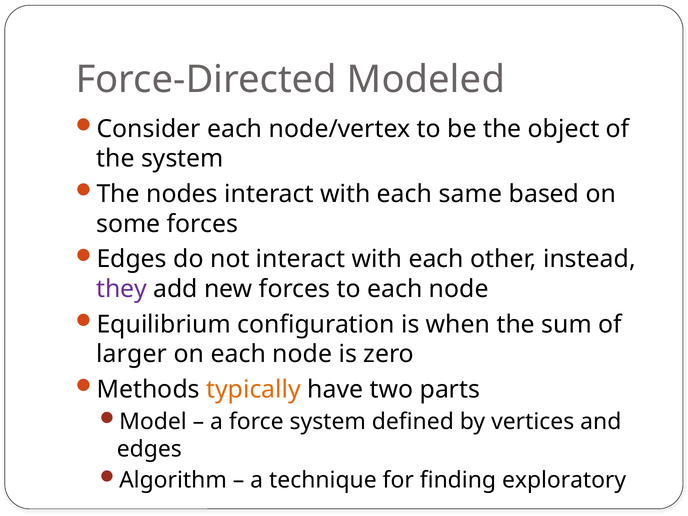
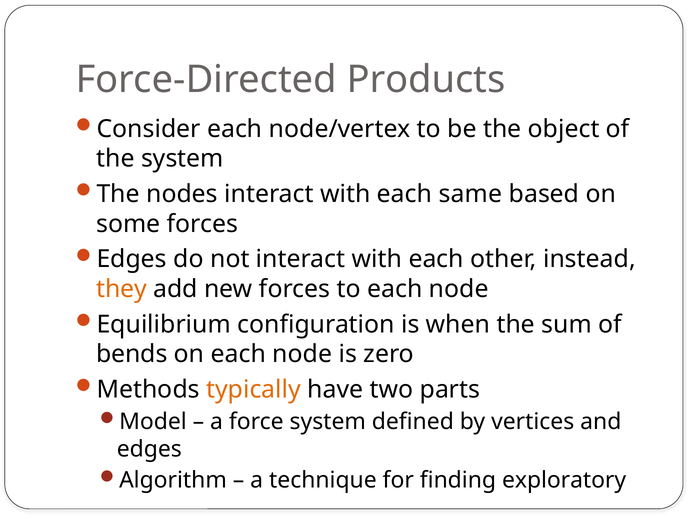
Modeled: Modeled -> Products
they colour: purple -> orange
larger: larger -> bends
